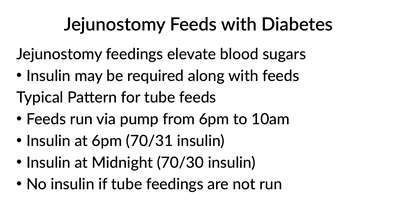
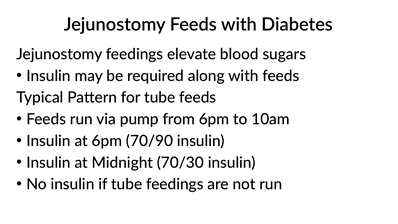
70/31: 70/31 -> 70/90
